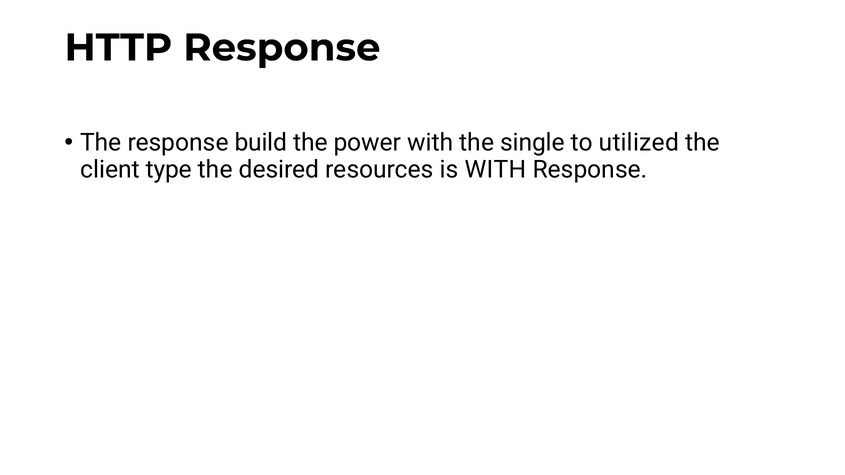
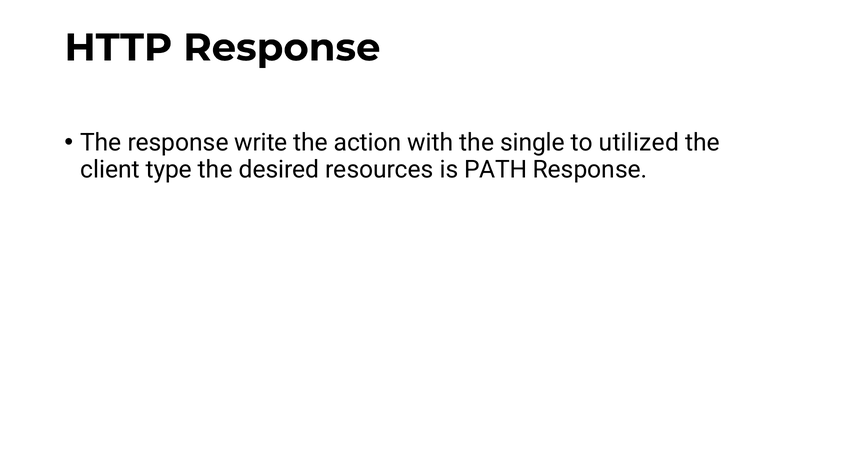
build: build -> write
power: power -> action
is WITH: WITH -> PATH
